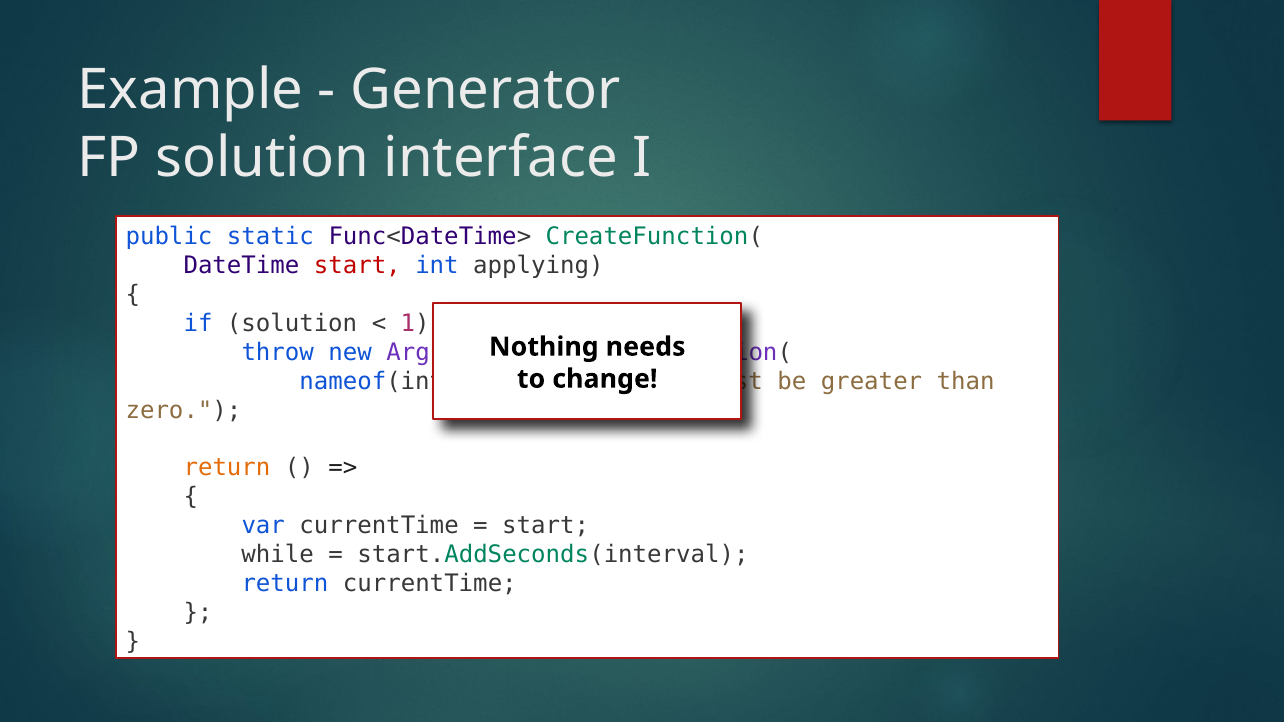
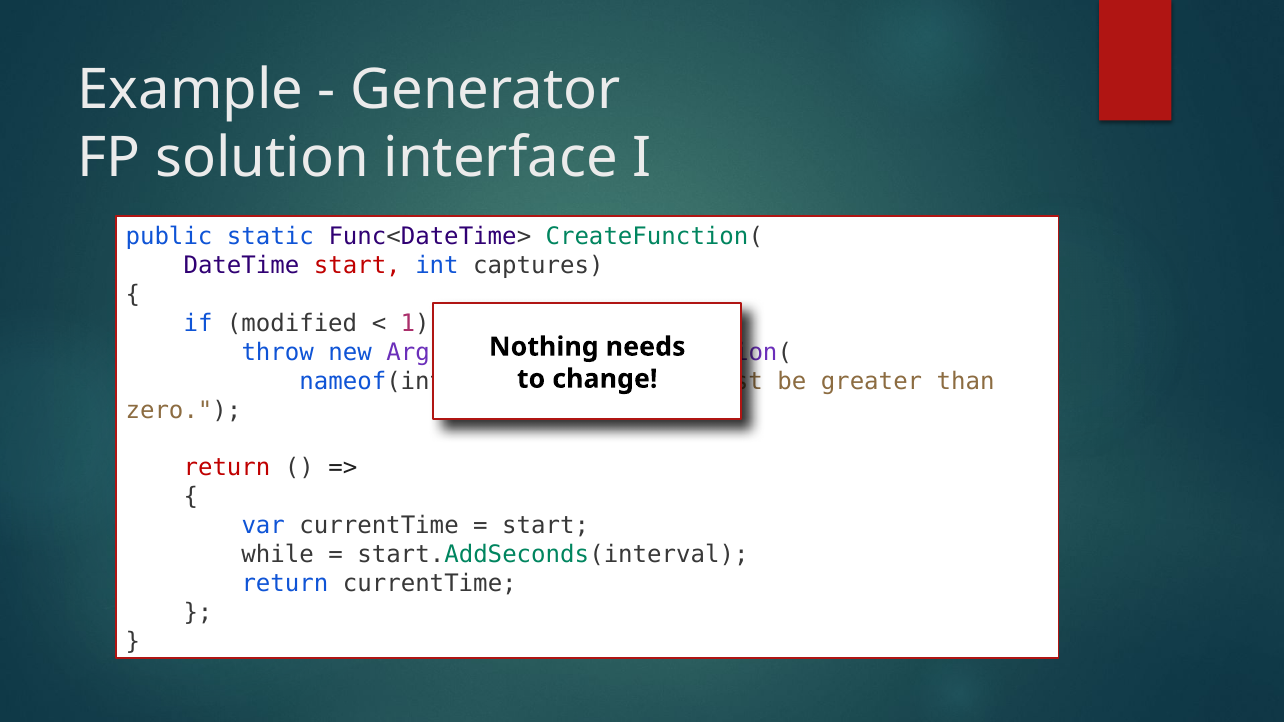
applying: applying -> captures
if solution: solution -> modified
return at (227, 468) colour: orange -> red
